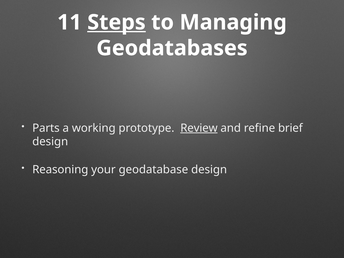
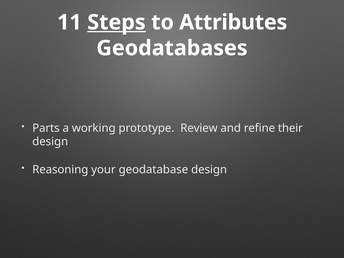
Managing: Managing -> Attributes
Review underline: present -> none
brief: brief -> their
